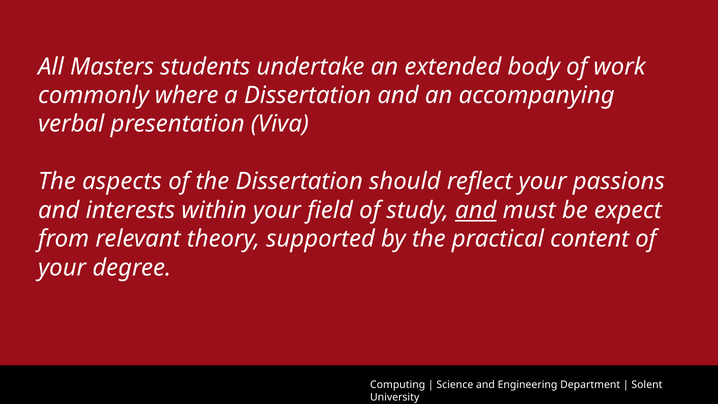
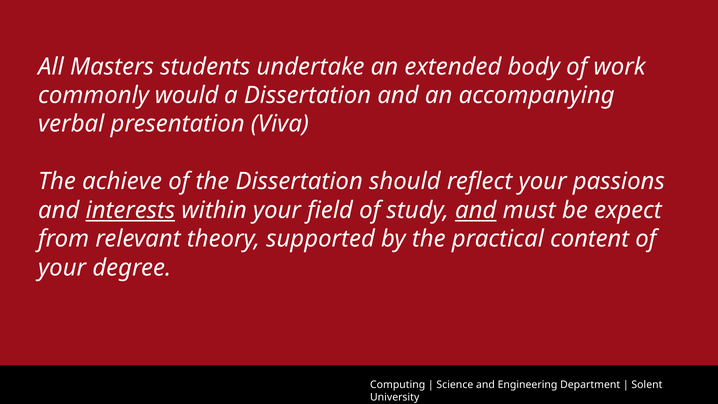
where: where -> would
aspects: aspects -> achieve
interests underline: none -> present
